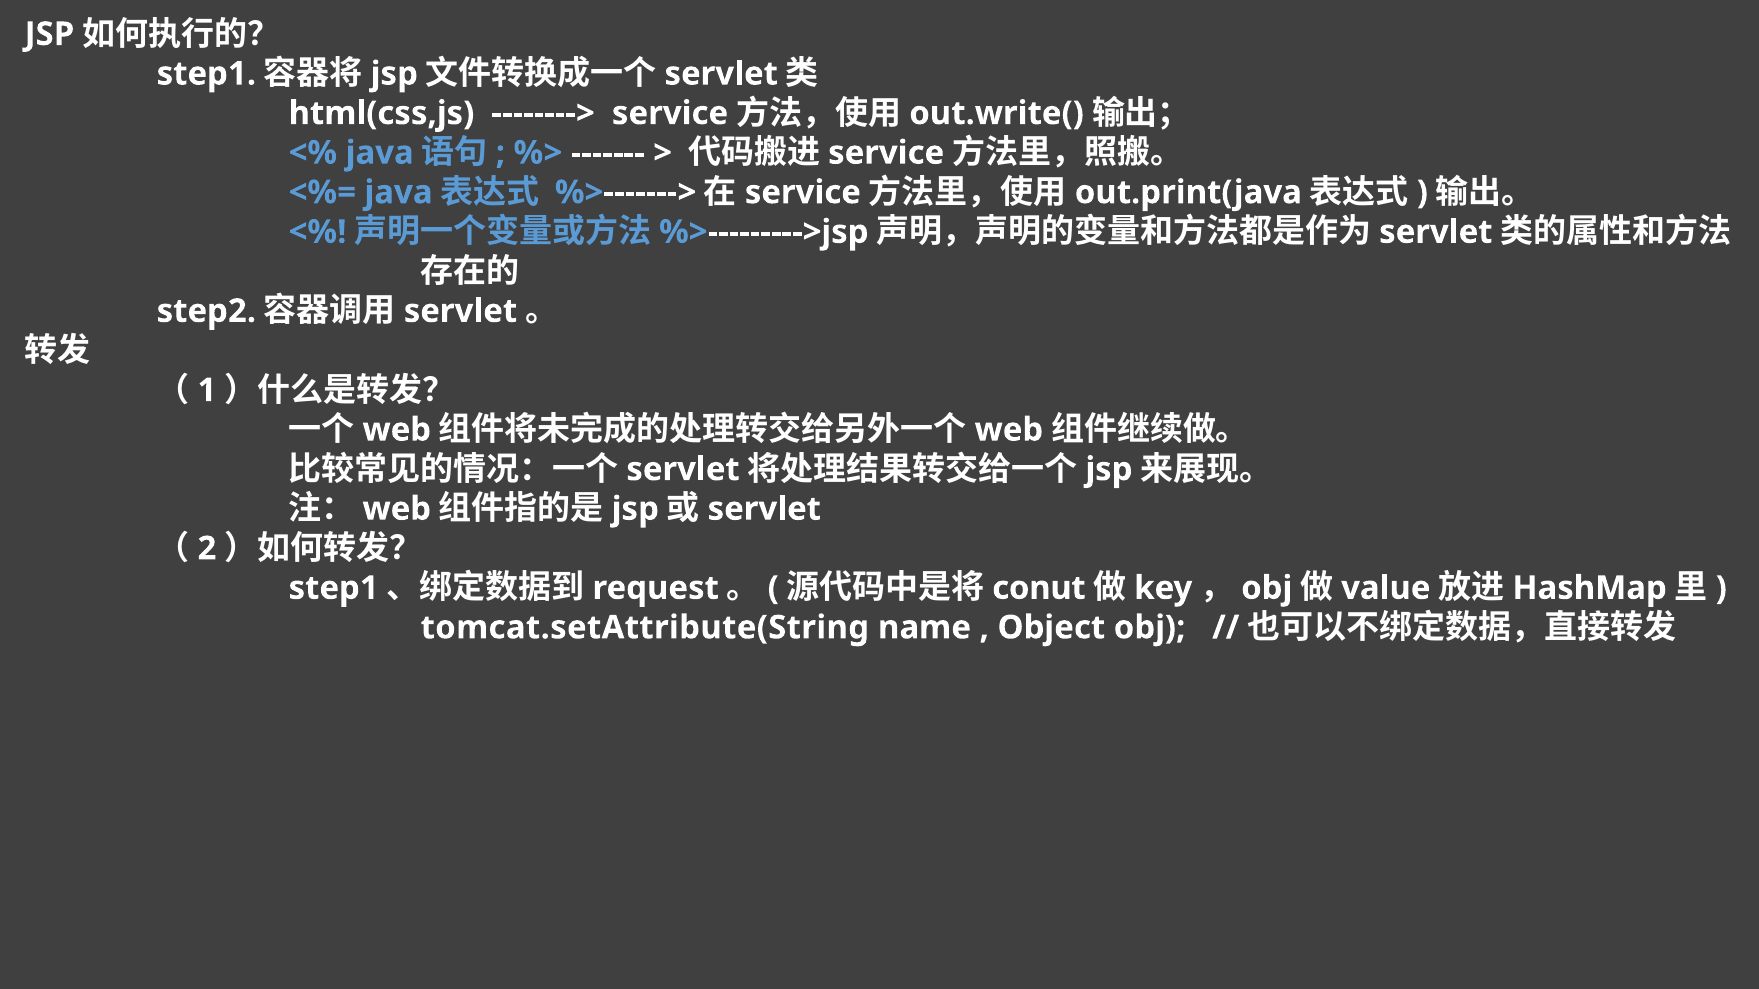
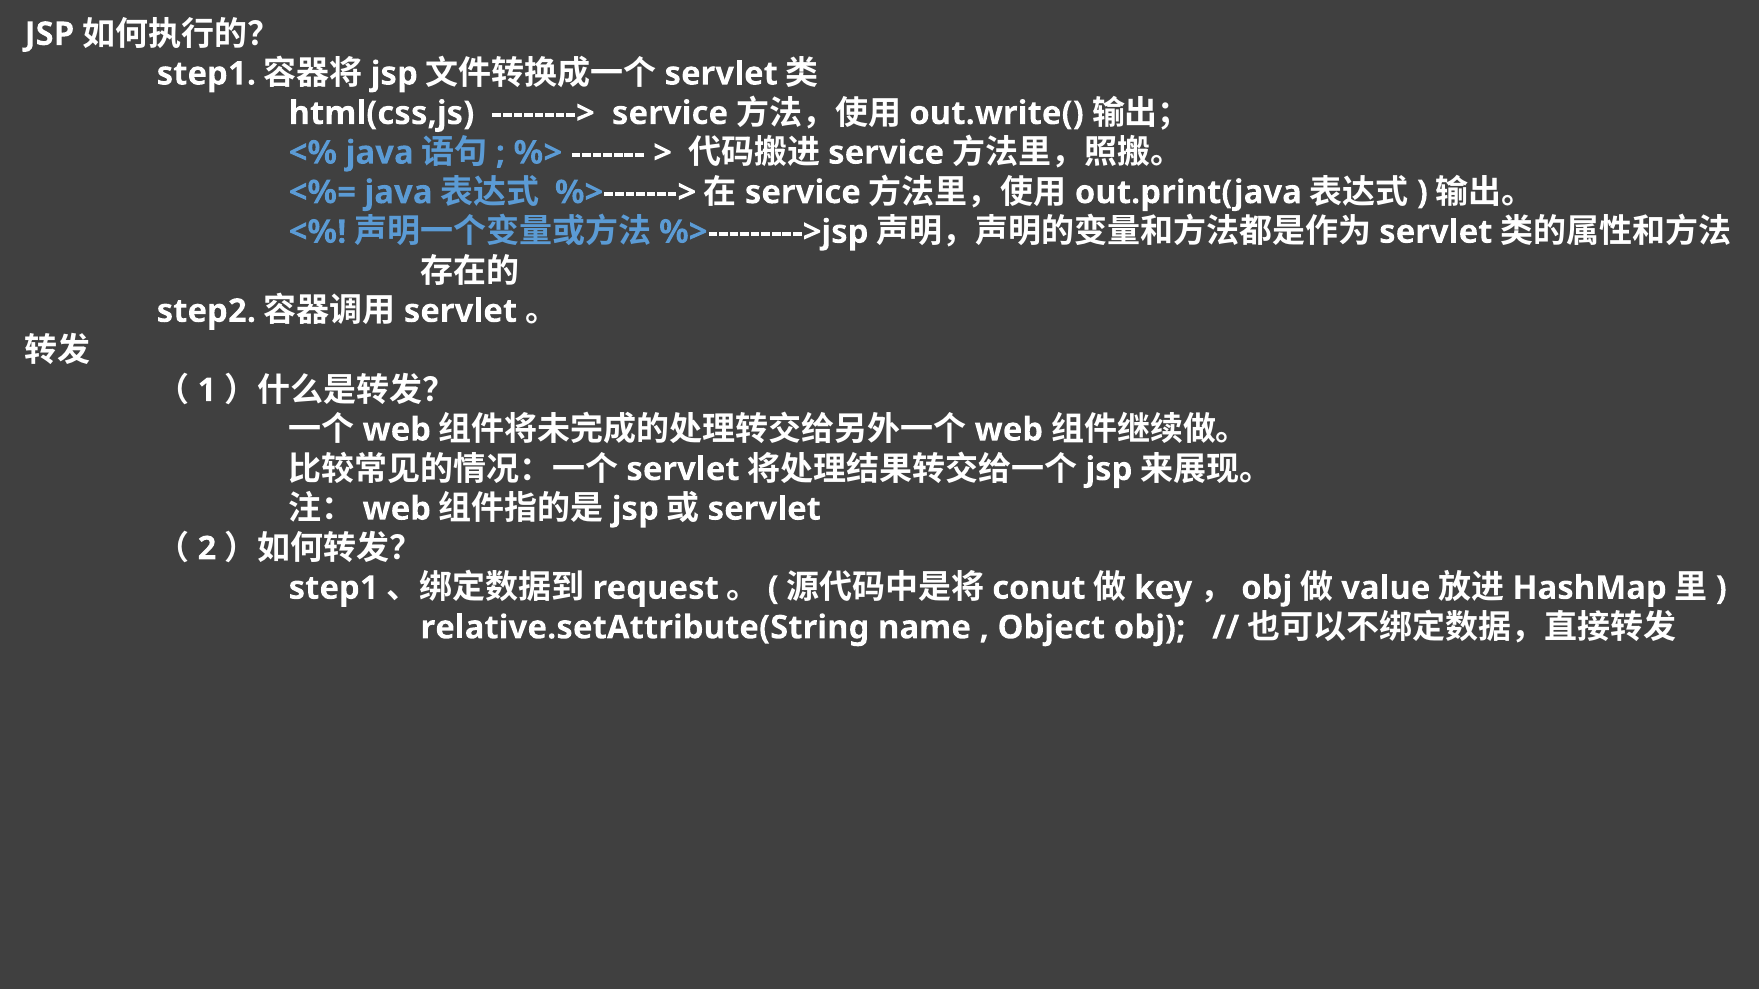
tomcat.setAttribute(String: tomcat.setAttribute(String -> relative.setAttribute(String
